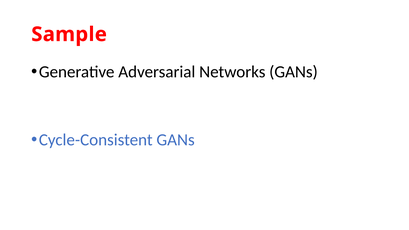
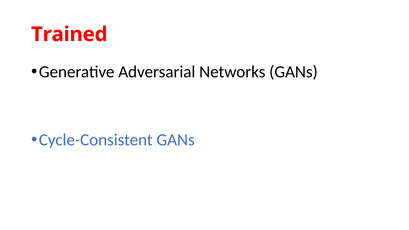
Sample: Sample -> Trained
